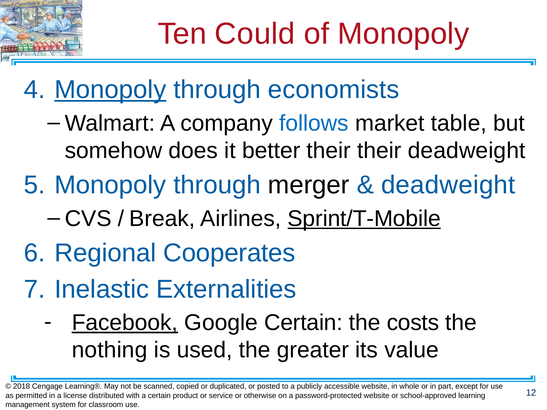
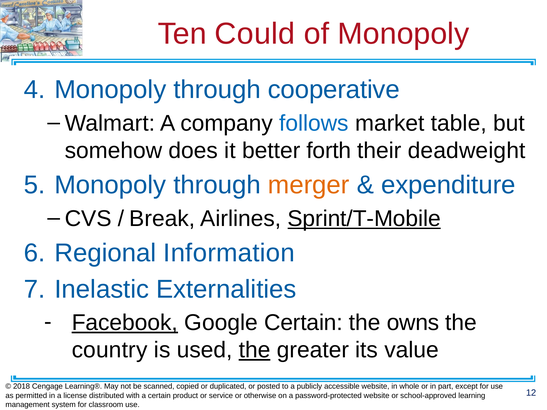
Monopoly at (110, 90) underline: present -> none
economists: economists -> cooperative
better their: their -> forth
merger colour: black -> orange
deadweight at (448, 185): deadweight -> expenditure
Cooperates: Cooperates -> Information
costs: costs -> owns
nothing: nothing -> country
the at (255, 350) underline: none -> present
